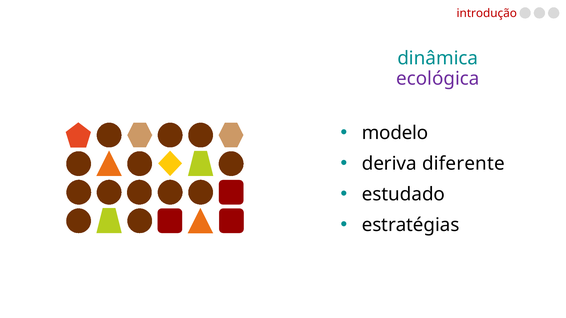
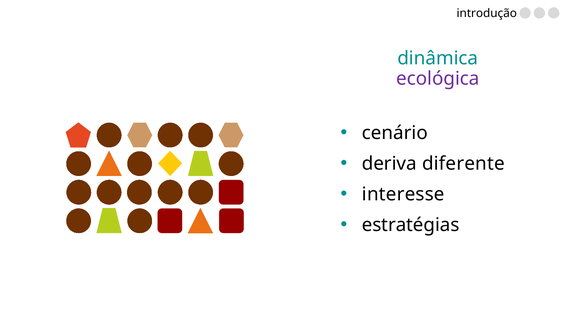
introdução colour: red -> black
modelo: modelo -> cenário
estudado: estudado -> interesse
